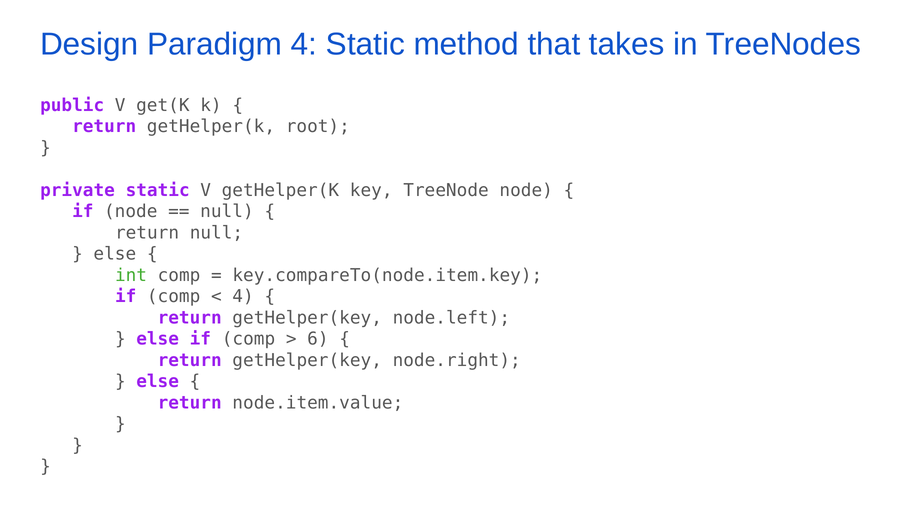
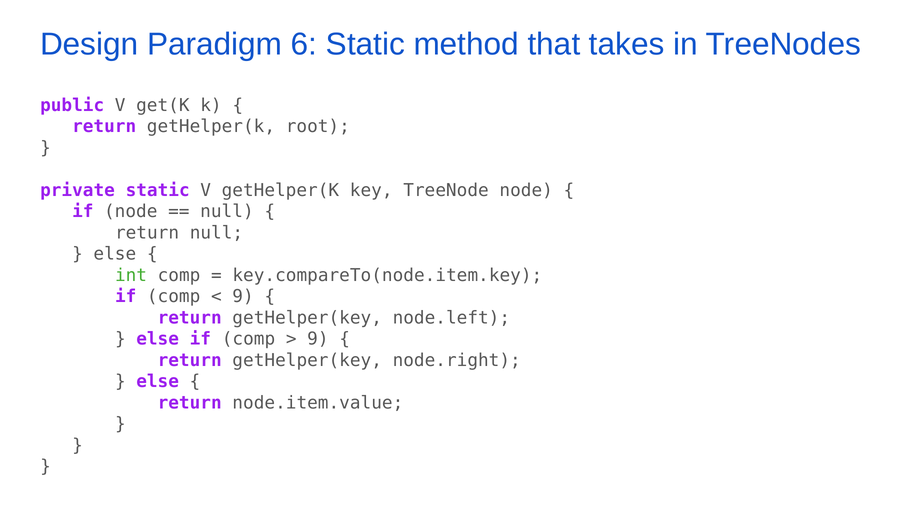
Paradigm 4: 4 -> 6
4 at (243, 297): 4 -> 9
6 at (318, 339): 6 -> 9
